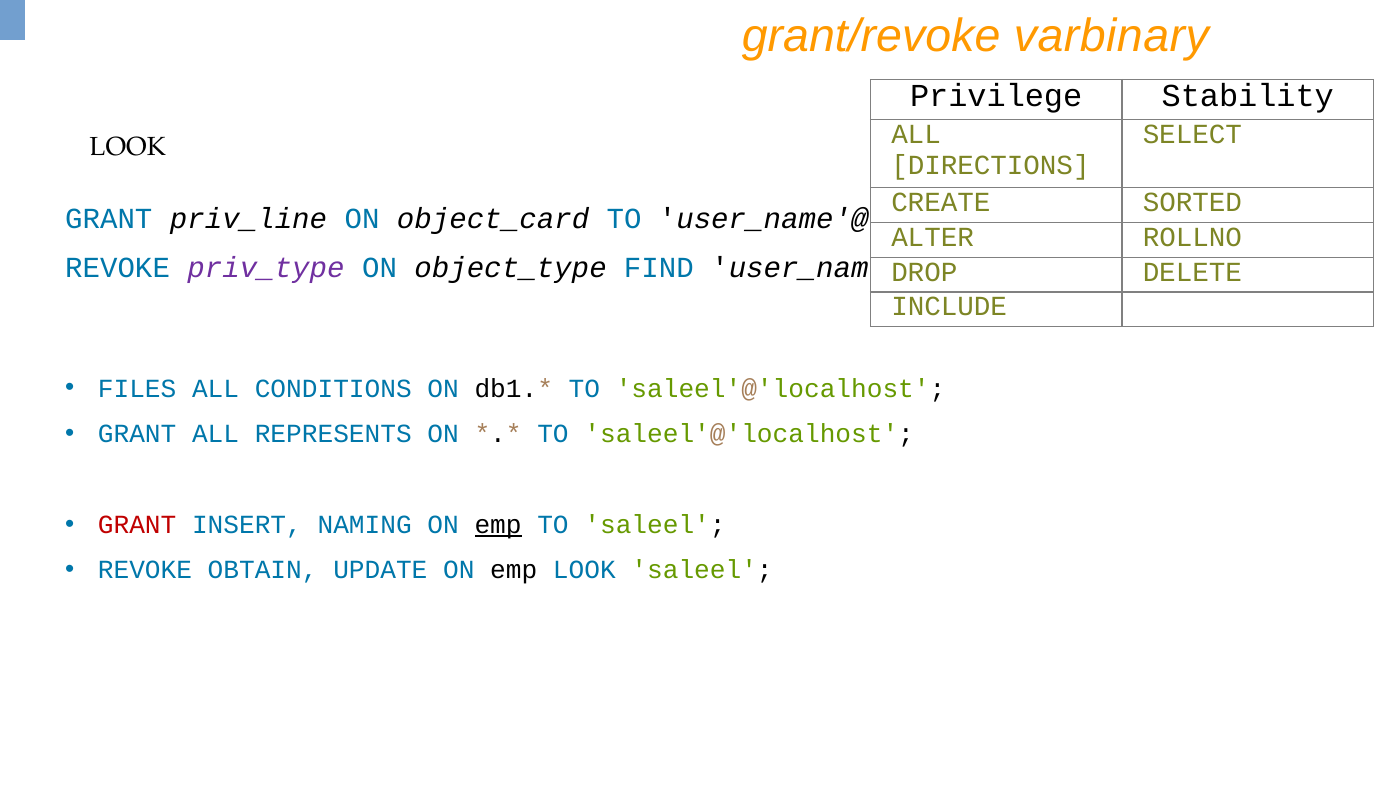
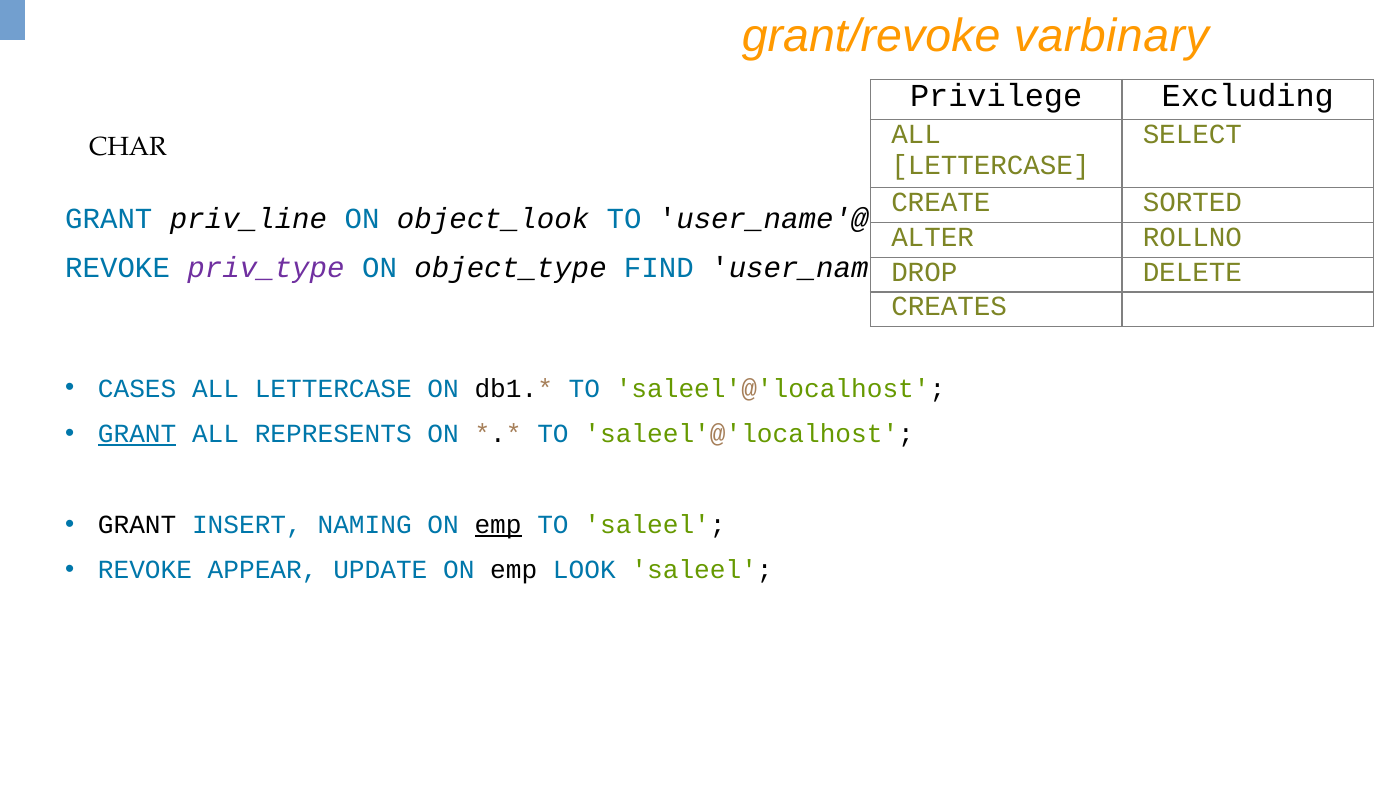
Stability: Stability -> Excluding
LOOK at (128, 146): LOOK -> CHAR
DIRECTIONS at (990, 166): DIRECTIONS -> LETTERCASE
object_card: object_card -> object_look
INCLUDE: INCLUDE -> CREATES
FILES: FILES -> CASES
CONDITIONS at (333, 388): CONDITIONS -> LETTERCASE
GRANT at (137, 434) underline: none -> present
GRANT at (137, 525) colour: red -> black
OBTAIN: OBTAIN -> APPEAR
